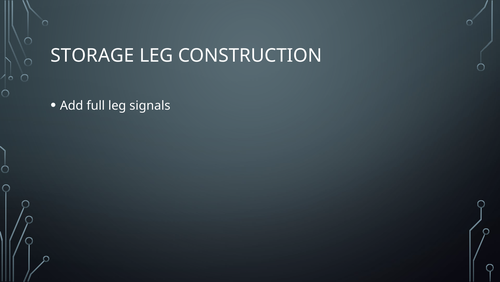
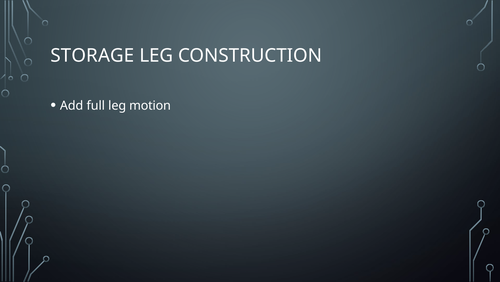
signals: signals -> motion
